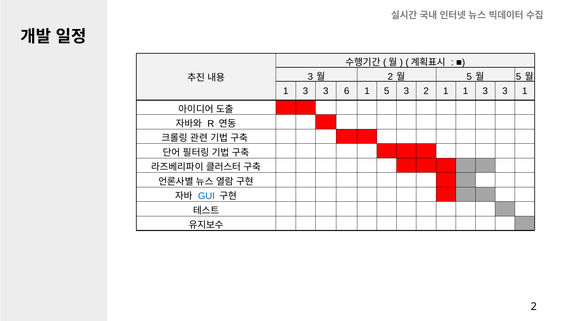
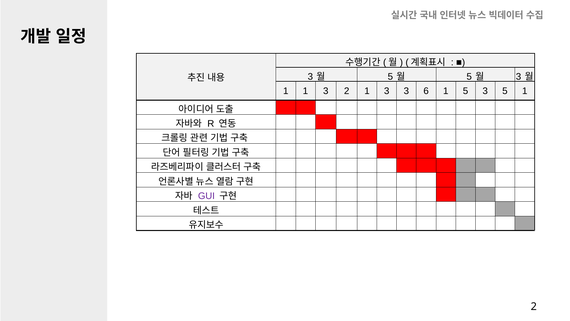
2 at (390, 76): 2 -> 5
5 at (519, 76): 5 -> 3
3 at (305, 91): 3 -> 1
3 6: 6 -> 2
5 at (387, 91): 5 -> 3
3 2: 2 -> 6
1 1: 1 -> 5
3 at (505, 91): 3 -> 5
GUI colour: blue -> purple
